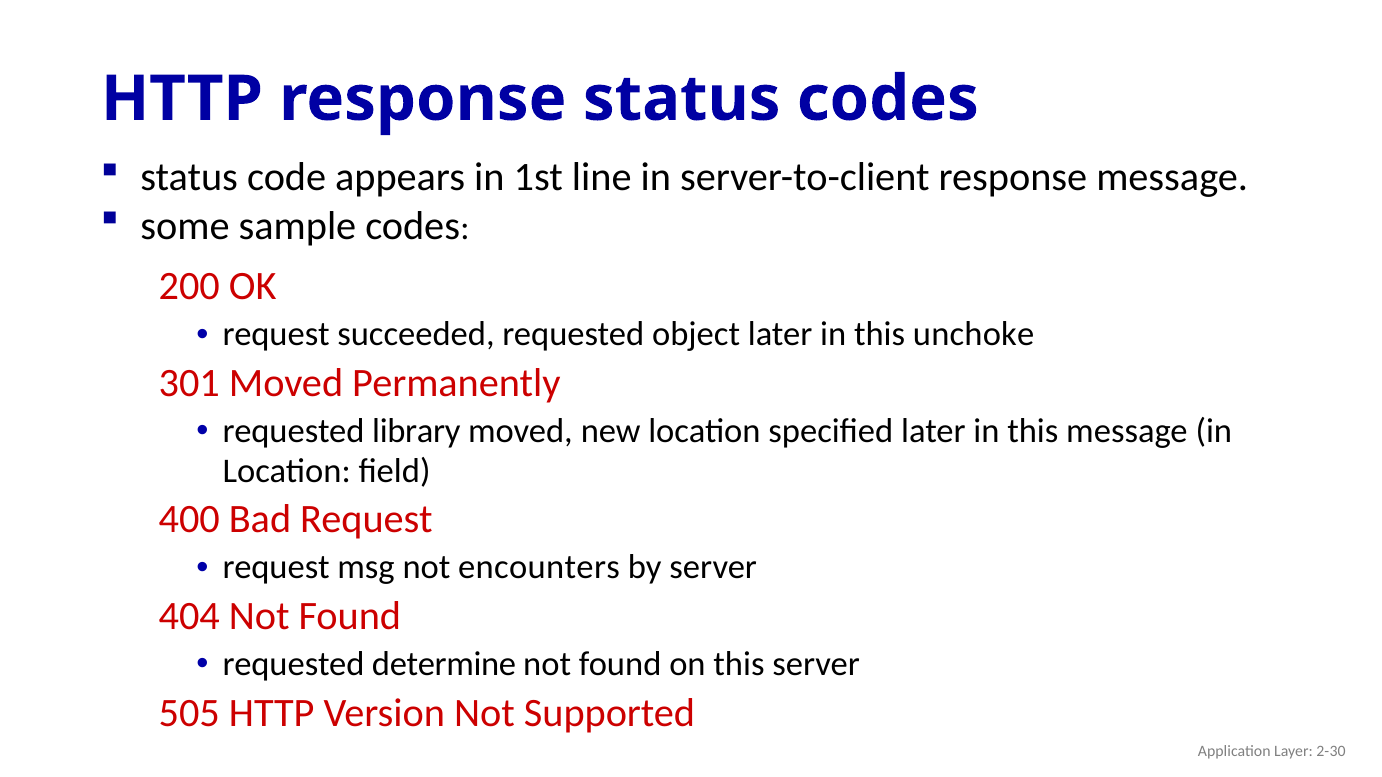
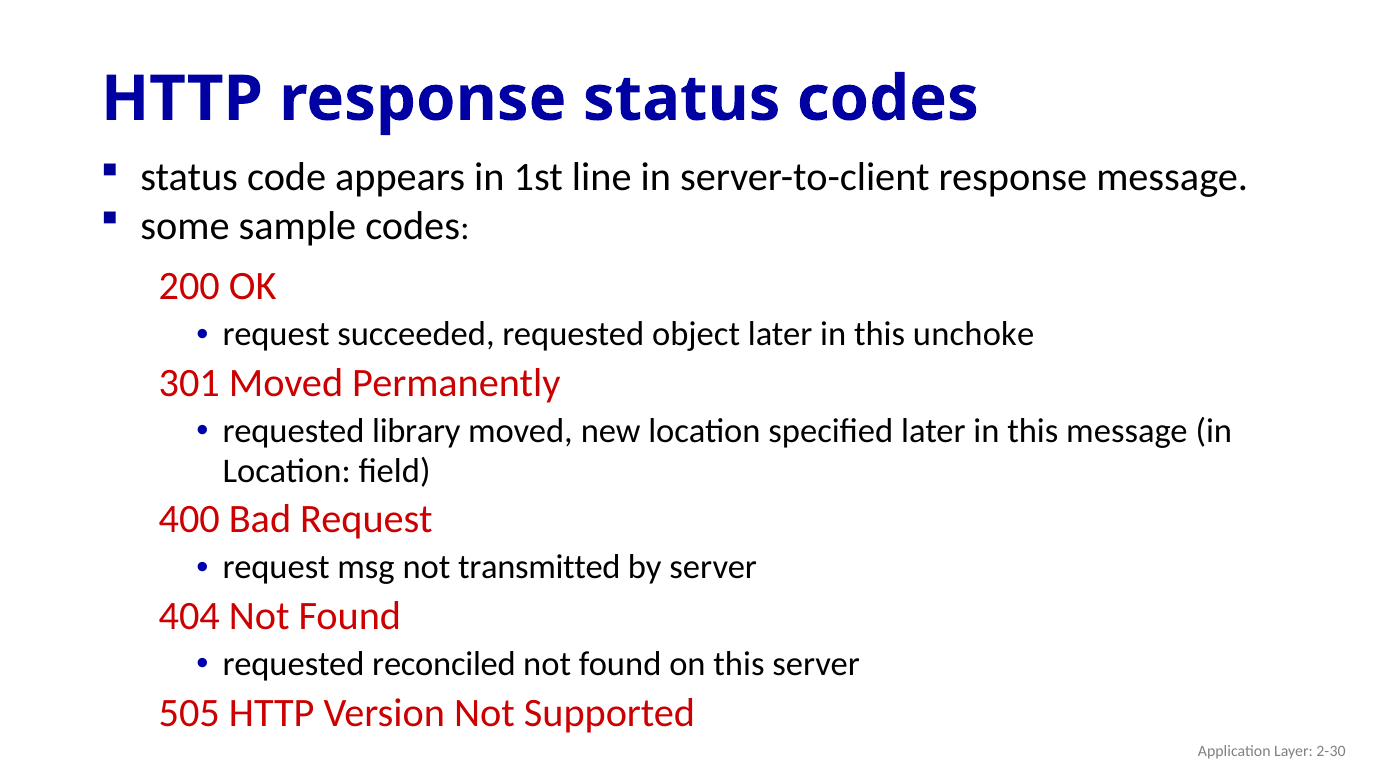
encounters: encounters -> transmitted
determine: determine -> reconciled
